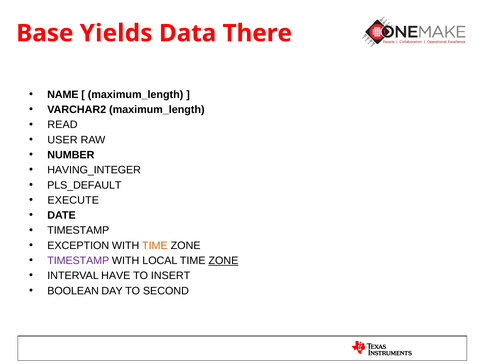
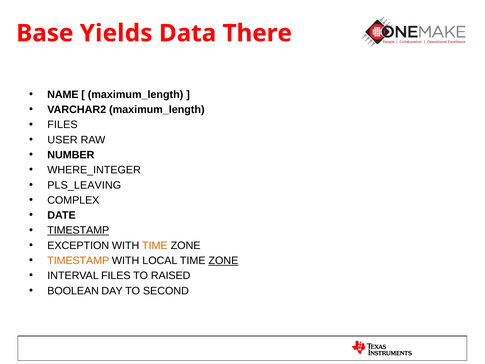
READ at (62, 125): READ -> FILES
HAVING_INTEGER: HAVING_INTEGER -> WHERE_INTEGER
PLS_DEFAULT: PLS_DEFAULT -> PLS_LEAVING
EXECUTE: EXECUTE -> COMPLEX
TIMESTAMP at (78, 230) underline: none -> present
TIMESTAMP at (78, 260) colour: purple -> orange
INTERVAL HAVE: HAVE -> FILES
INSERT: INSERT -> RAISED
